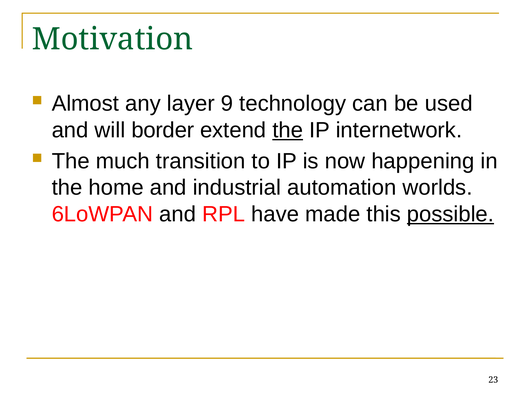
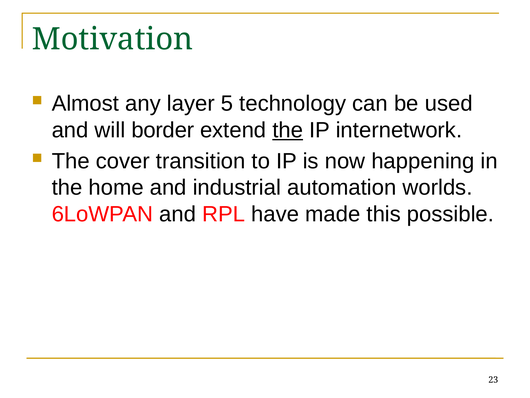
9: 9 -> 5
much: much -> cover
possible underline: present -> none
